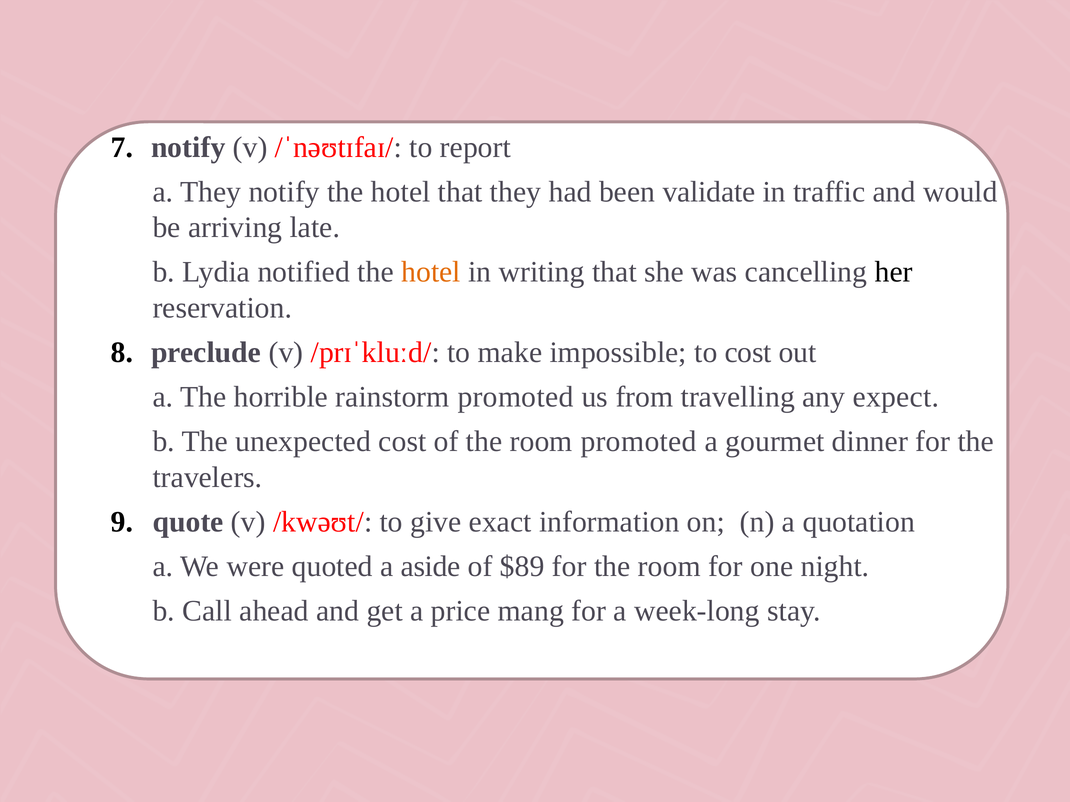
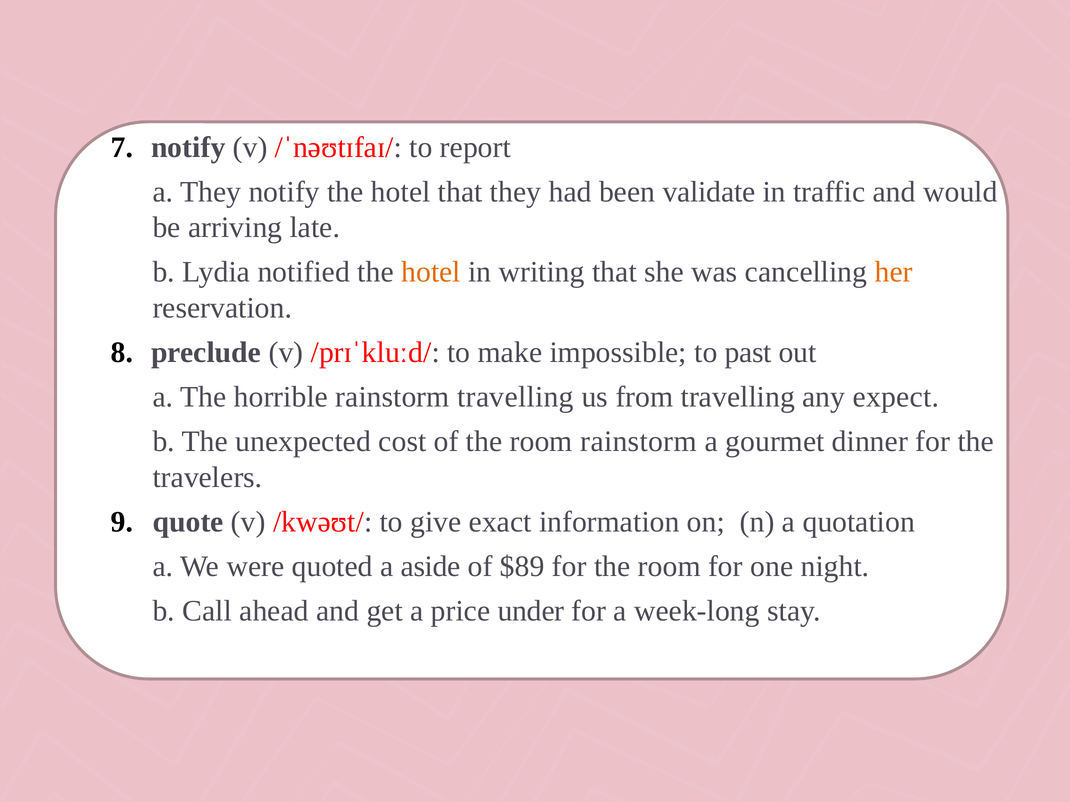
her colour: black -> orange
to cost: cost -> past
rainstorm promoted: promoted -> travelling
room promoted: promoted -> rainstorm
mang: mang -> under
